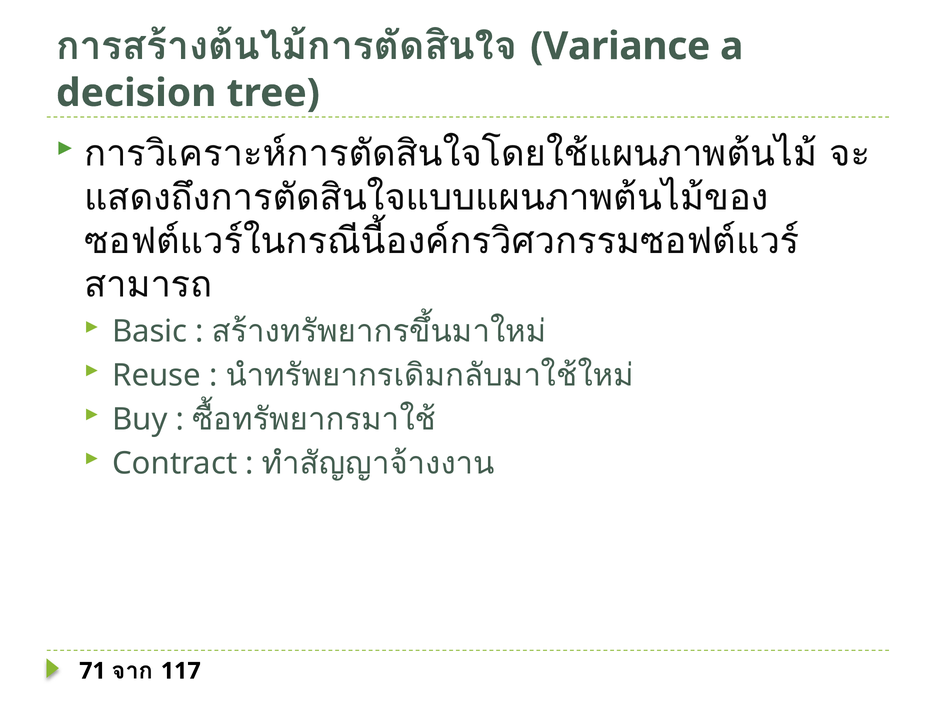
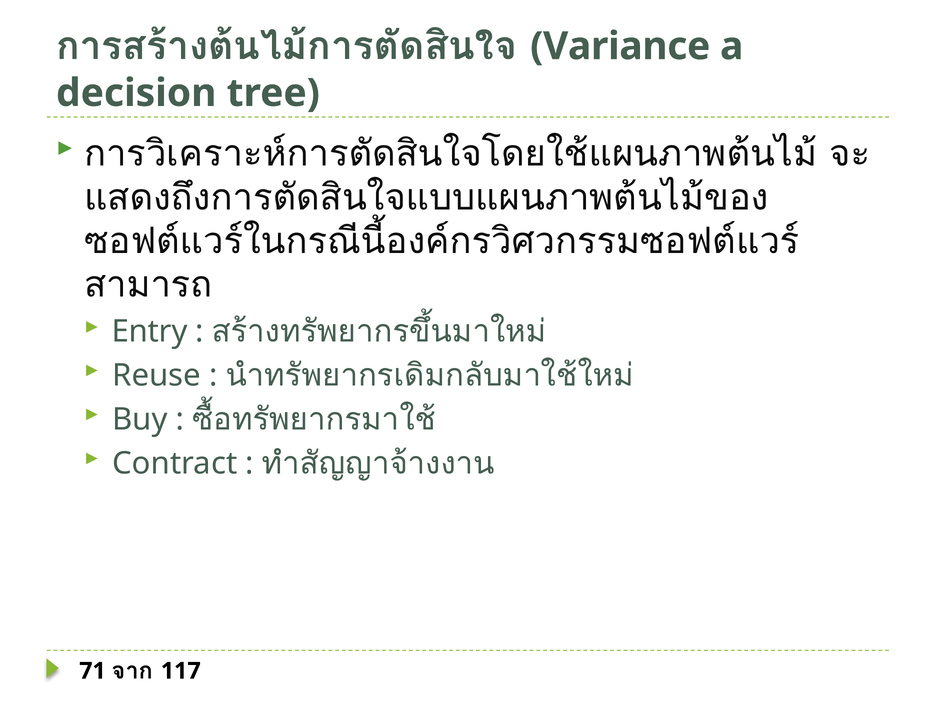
Basic: Basic -> Entry
